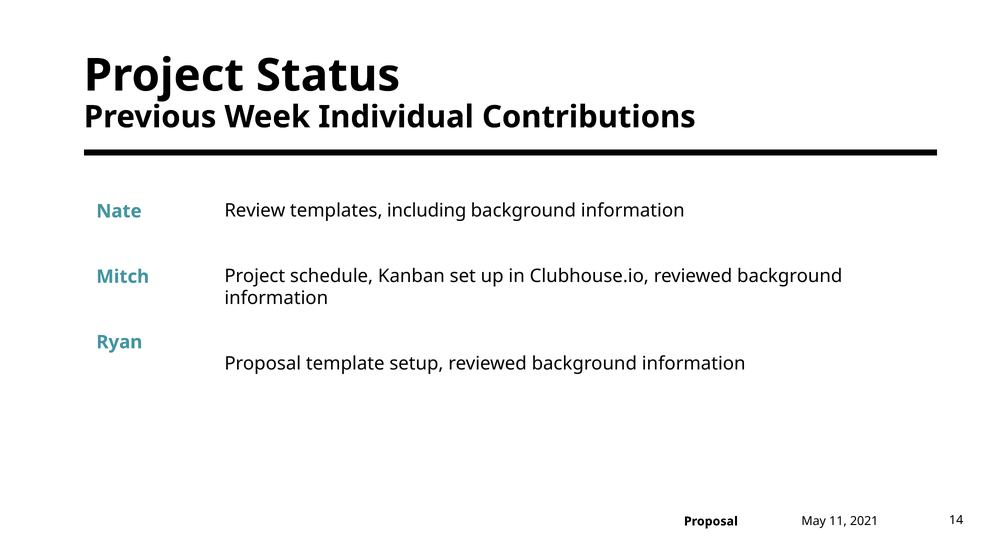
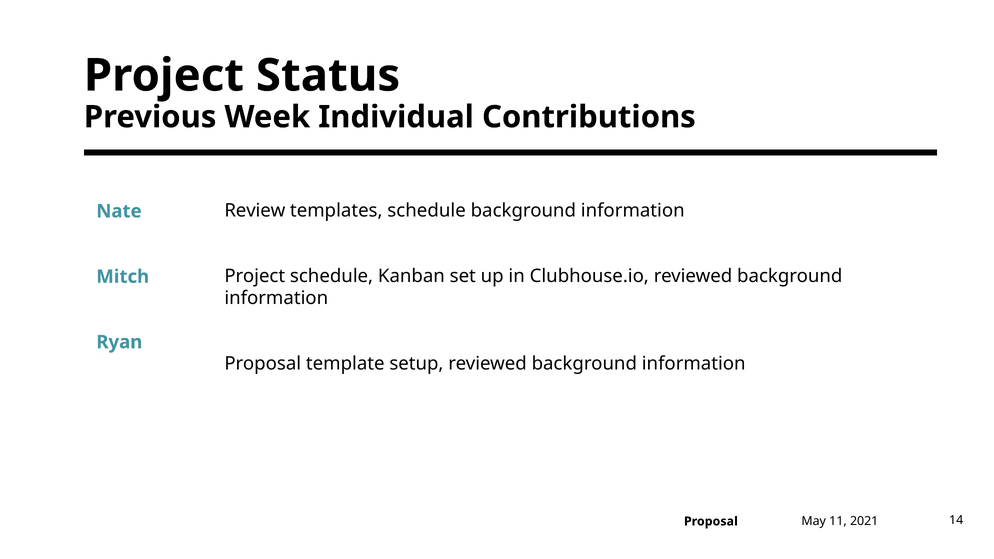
templates including: including -> schedule
